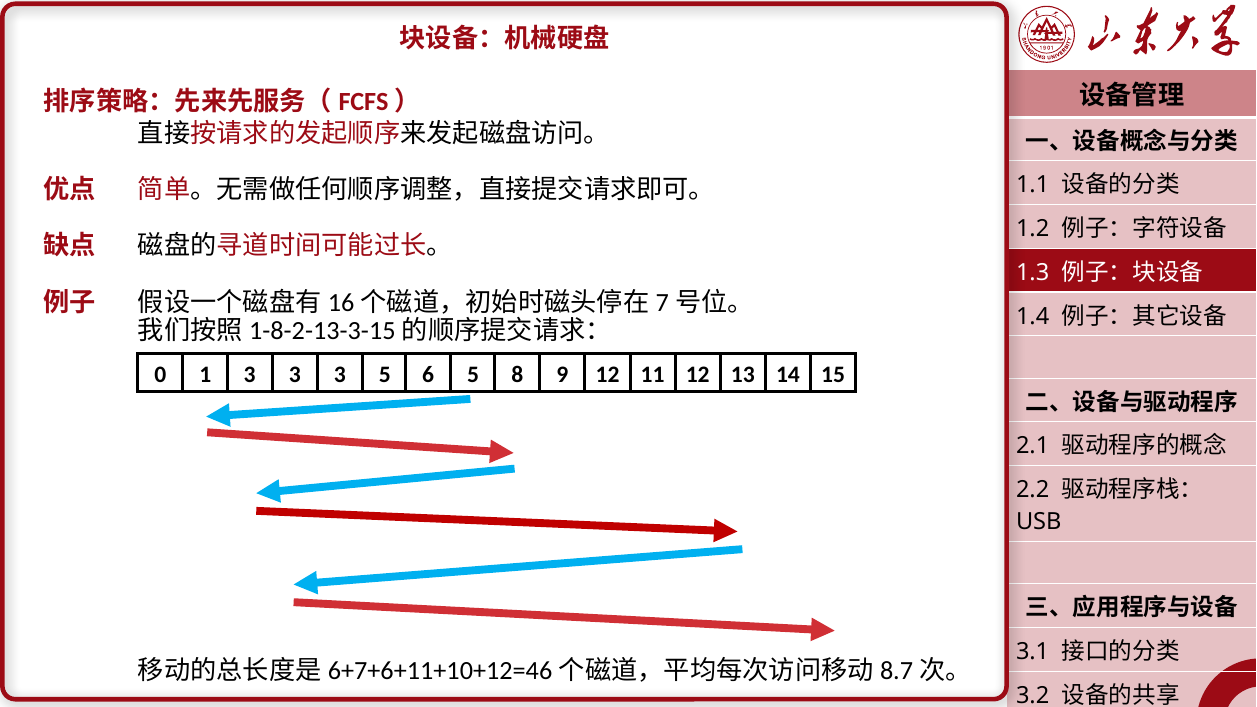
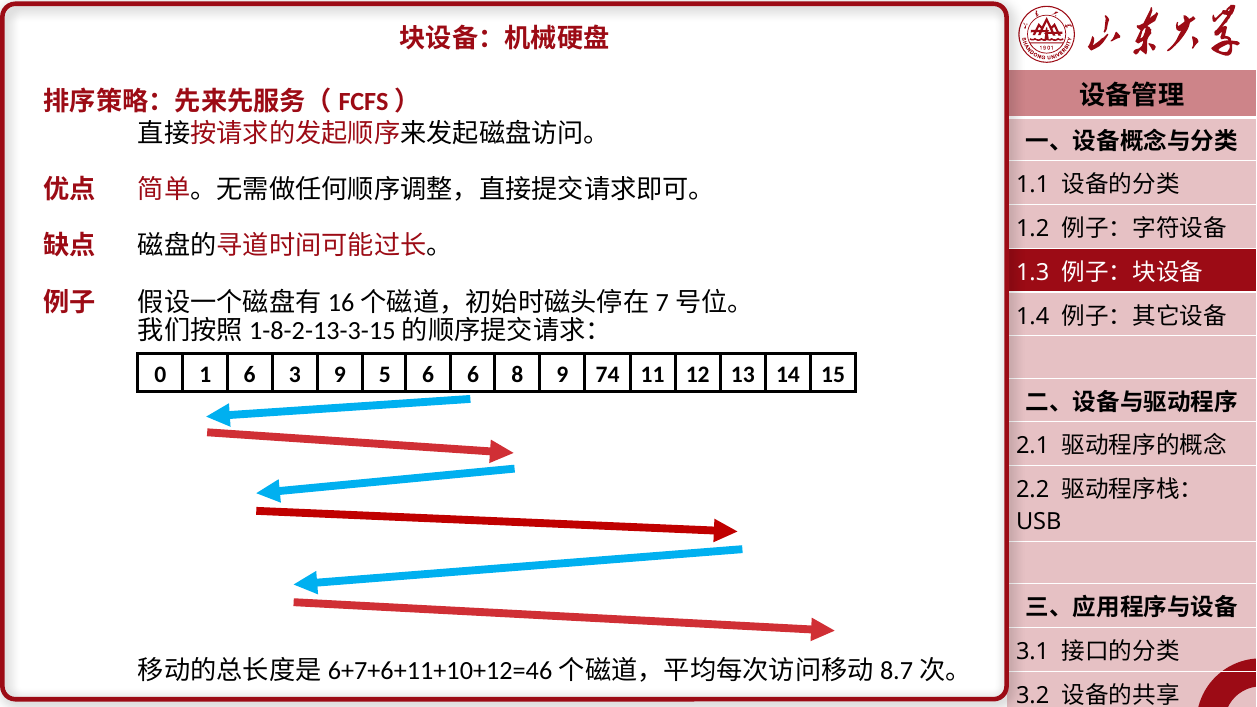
1 3: 3 -> 6
3 at (340, 374): 3 -> 9
6 5: 5 -> 6
9 12: 12 -> 74
